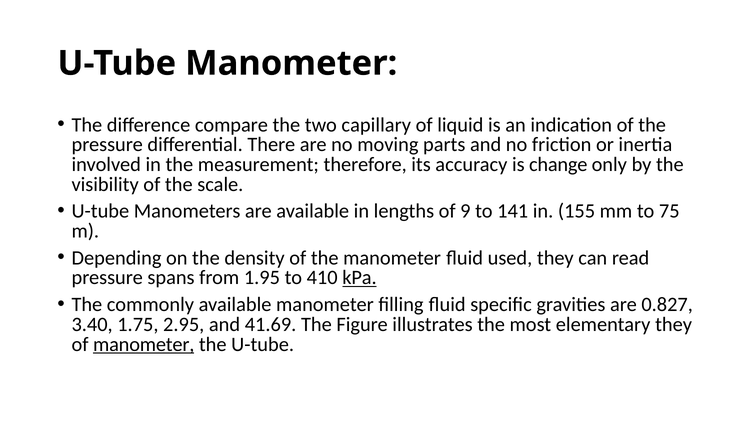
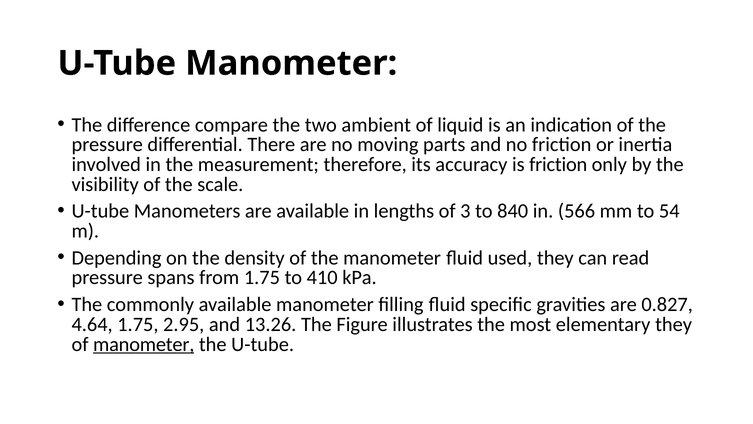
capillary: capillary -> ambient
is change: change -> friction
9: 9 -> 3
141: 141 -> 840
155: 155 -> 566
75: 75 -> 54
from 1.95: 1.95 -> 1.75
kPa underline: present -> none
3.40: 3.40 -> 4.64
41.69: 41.69 -> 13.26
